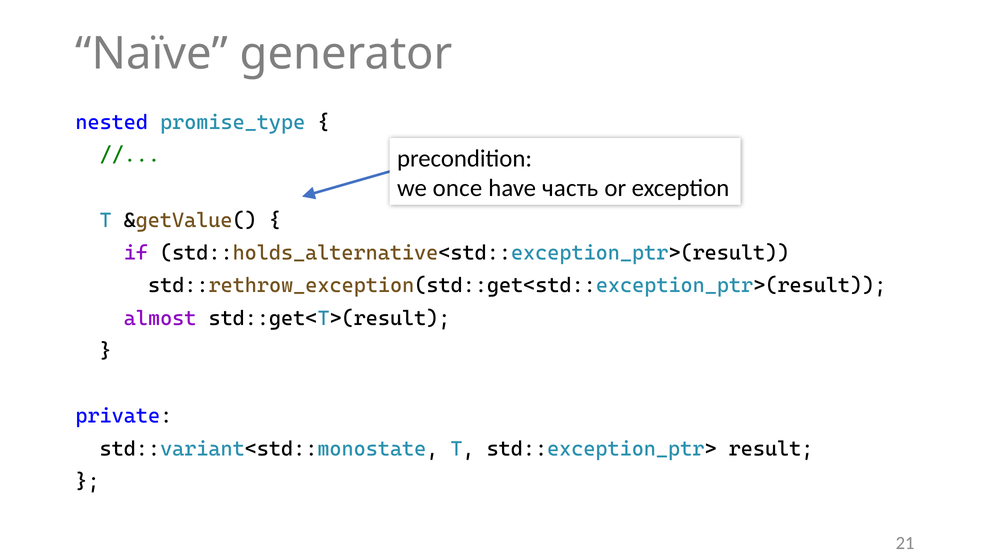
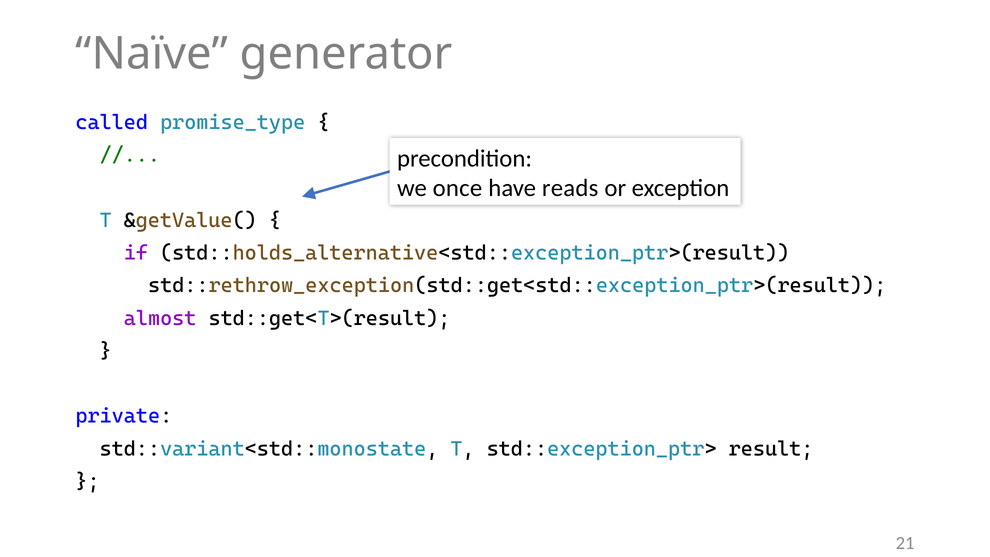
nested: nested -> called
часть: часть -> reads
